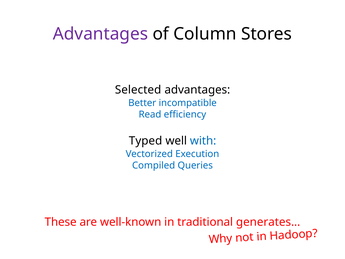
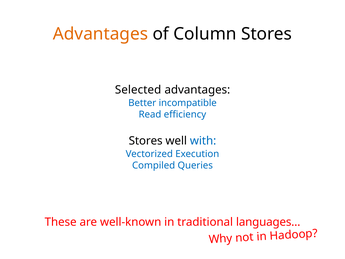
Advantages at (100, 34) colour: purple -> orange
Typed at (146, 141): Typed -> Stores
generates…: generates… -> languages…
